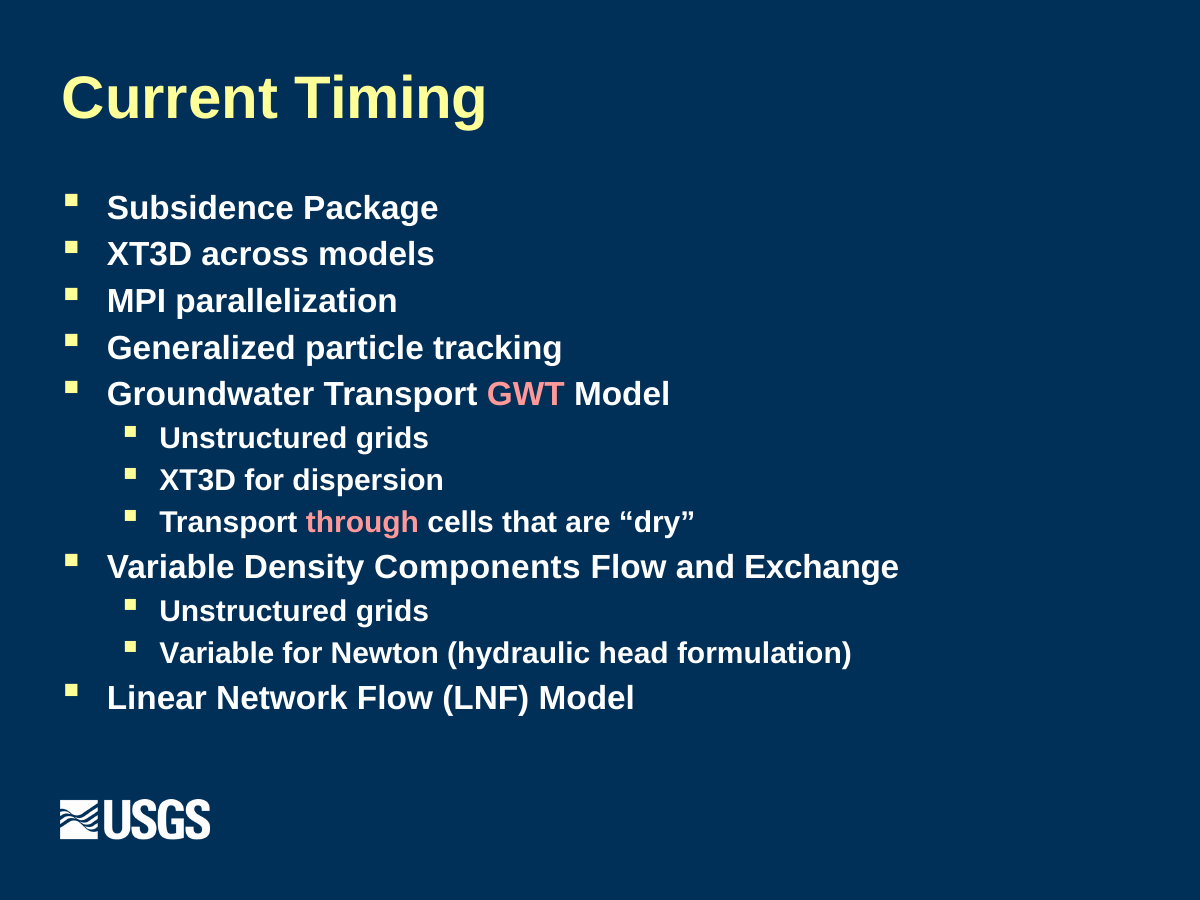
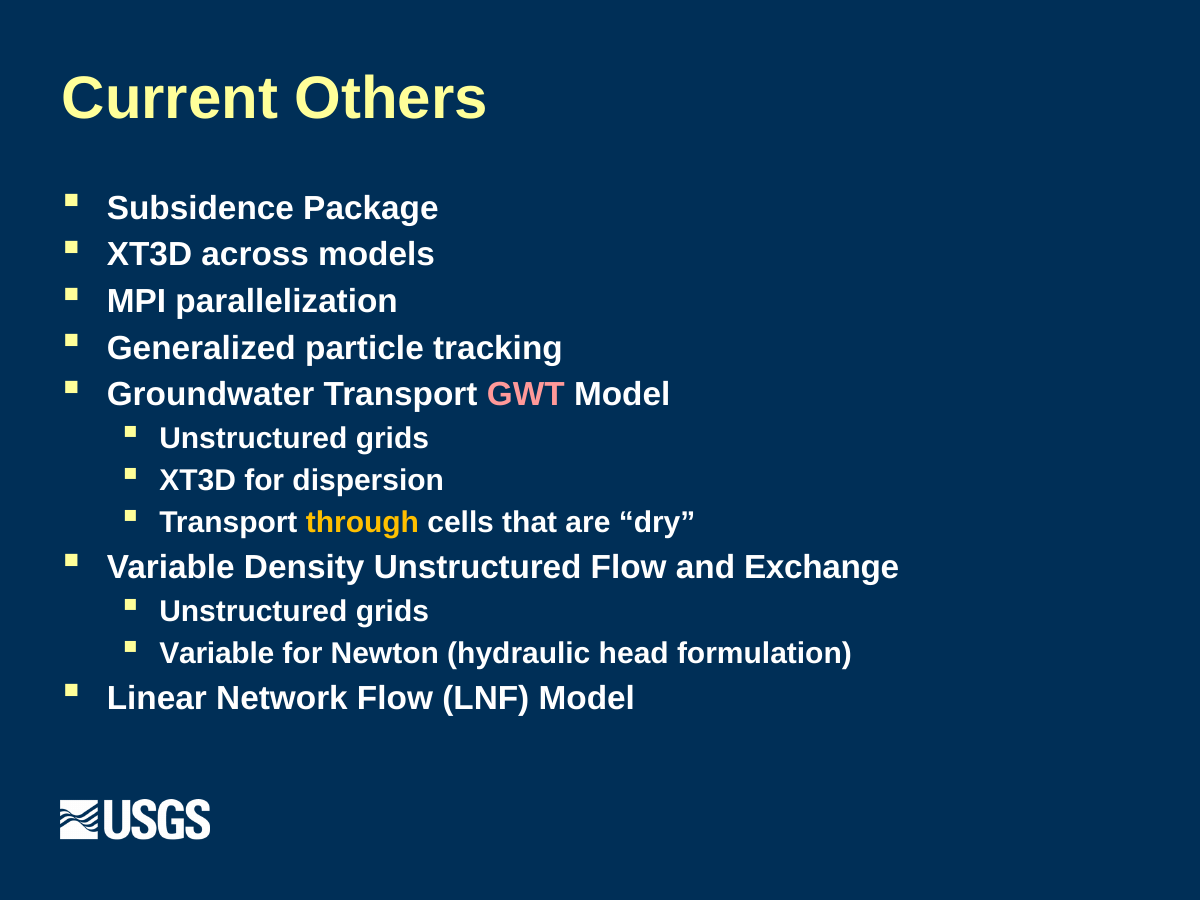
Timing: Timing -> Others
through colour: pink -> yellow
Density Components: Components -> Unstructured
